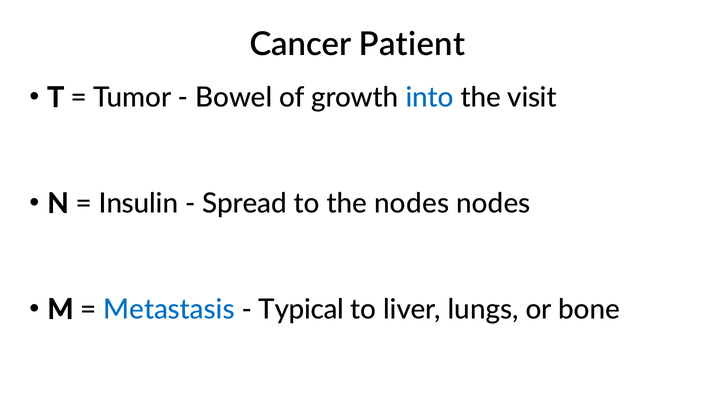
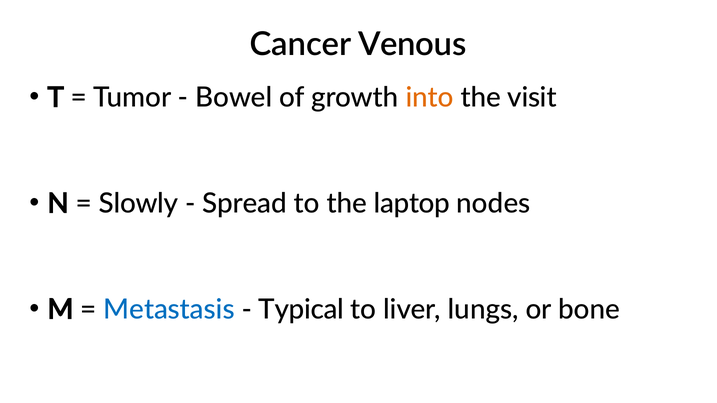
Patient: Patient -> Venous
into colour: blue -> orange
Insulin: Insulin -> Slowly
the nodes: nodes -> laptop
